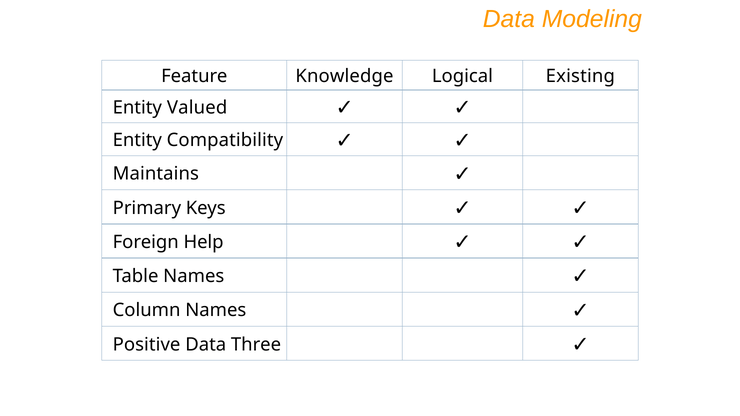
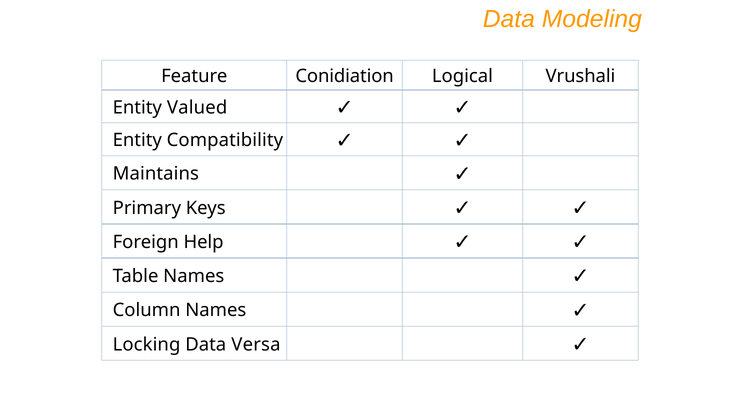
Knowledge: Knowledge -> Conidiation
Existing: Existing -> Vrushali
Positive: Positive -> Locking
Three: Three -> Versa
